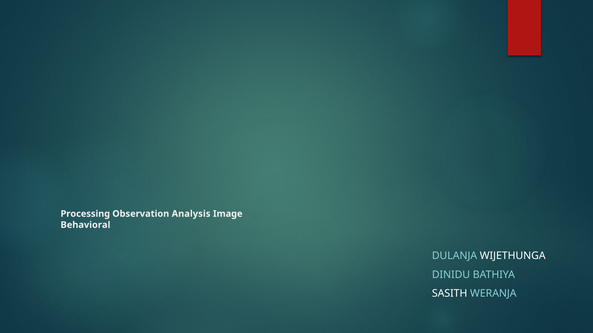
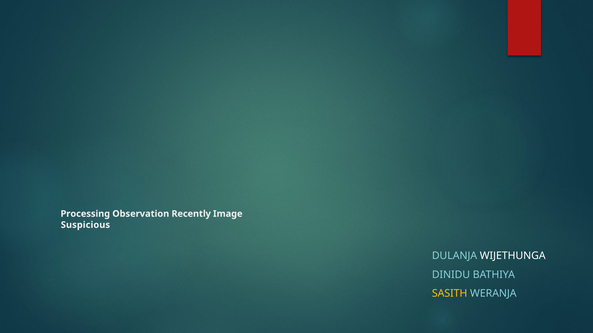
Analysis: Analysis -> Recently
Behavioral: Behavioral -> Suspicious
SASITH colour: white -> yellow
